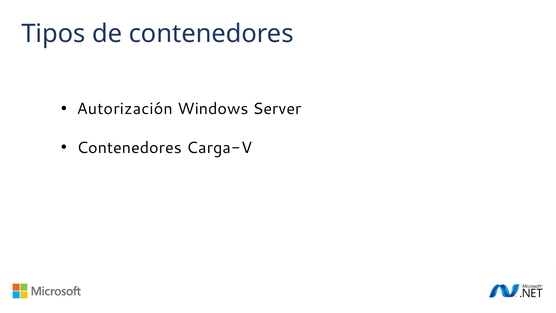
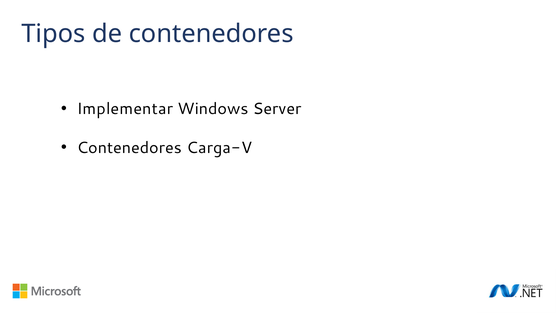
Autorización: Autorización -> Implementar
